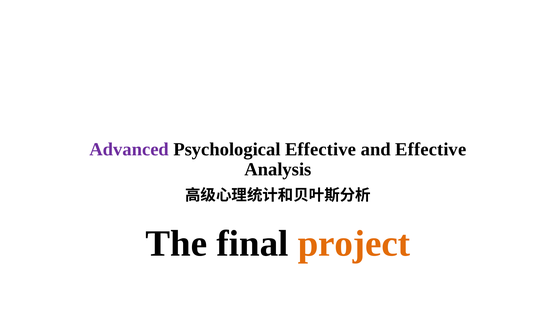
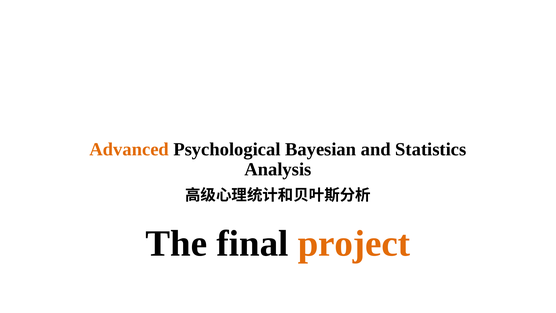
Advanced colour: purple -> orange
Psychological Effective: Effective -> Bayesian
and Effective: Effective -> Statistics
